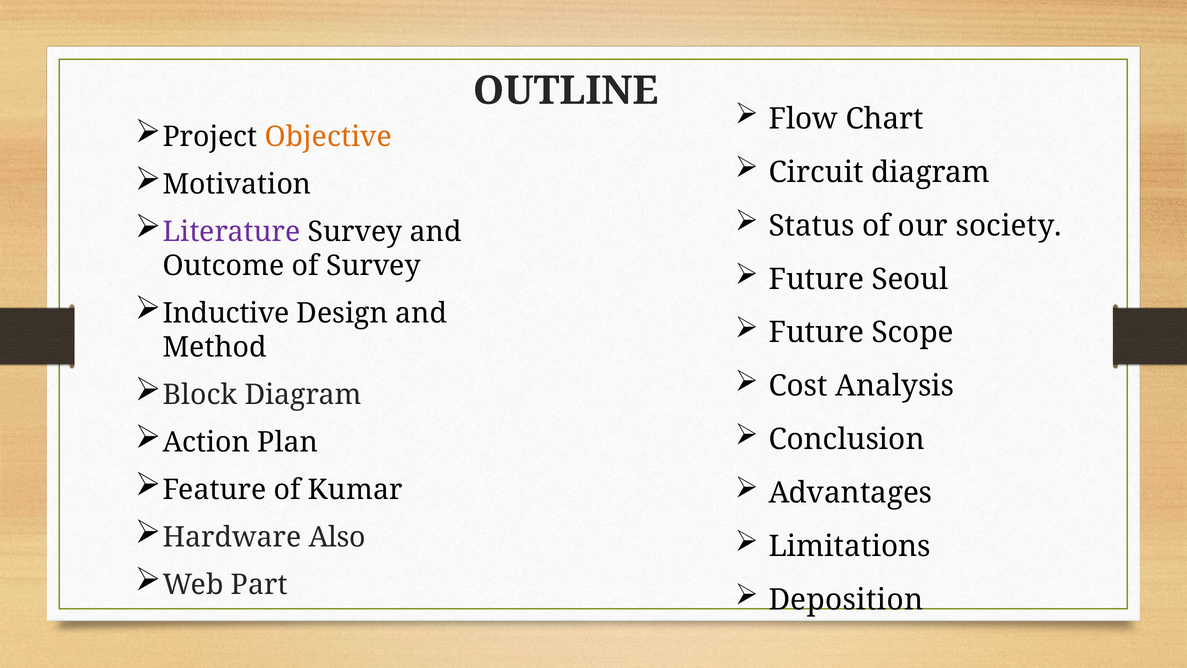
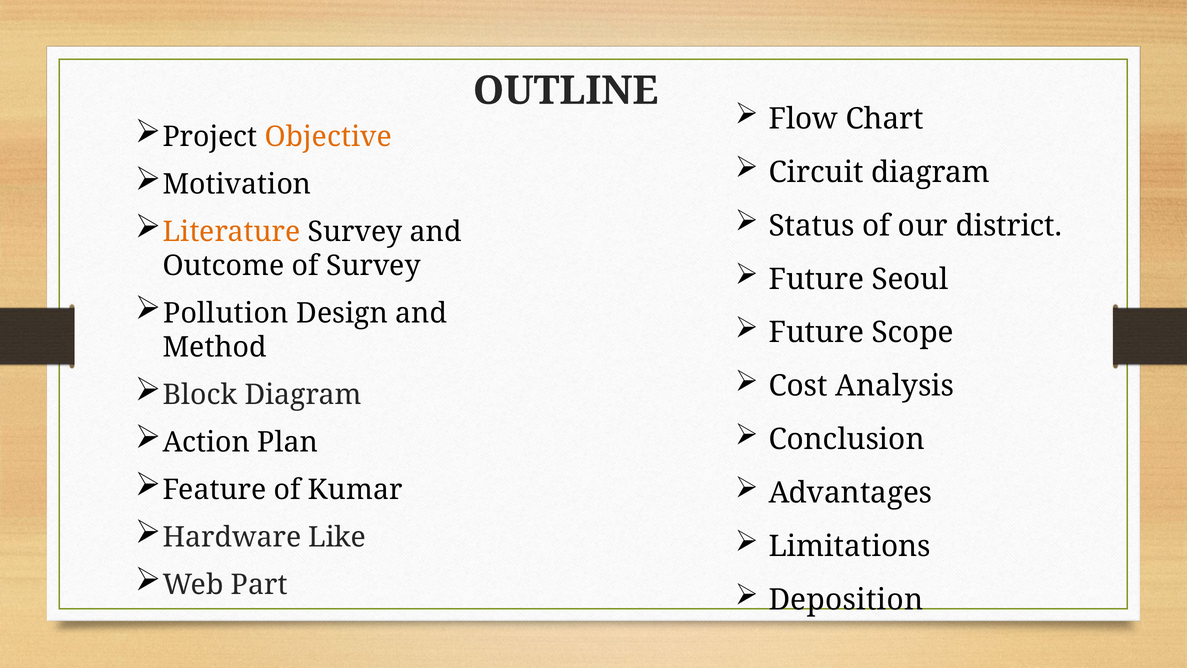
society: society -> district
Literature colour: purple -> orange
Inductive: Inductive -> Pollution
Also: Also -> Like
